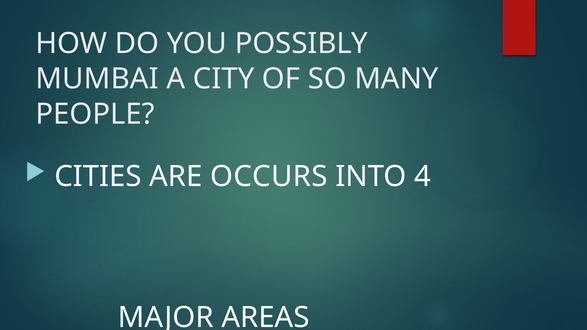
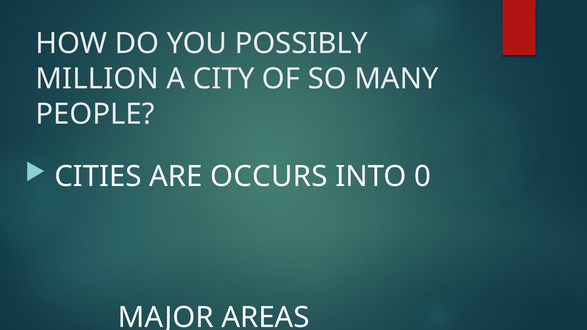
MUMBAI: MUMBAI -> MILLION
4: 4 -> 0
